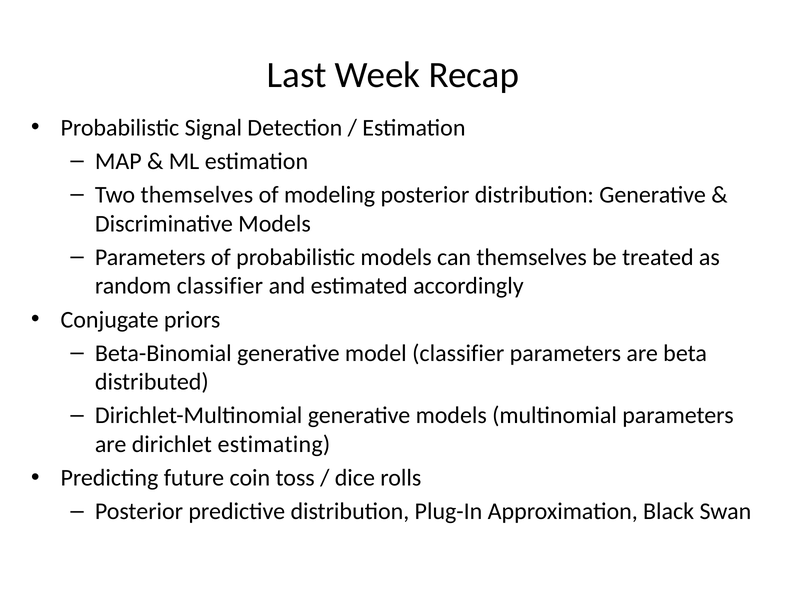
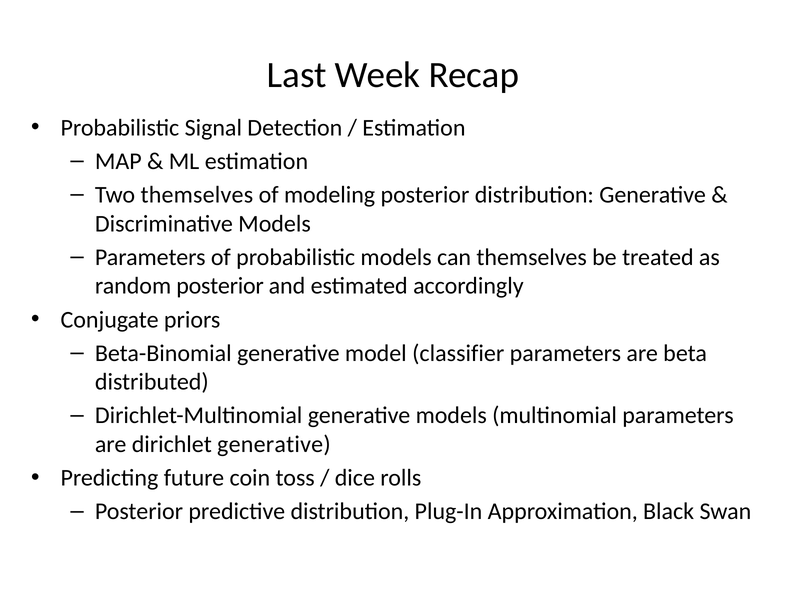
random classifier: classifier -> posterior
dirichlet estimating: estimating -> generative
